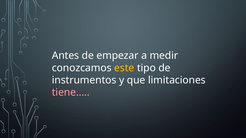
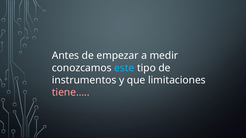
este colour: yellow -> light blue
